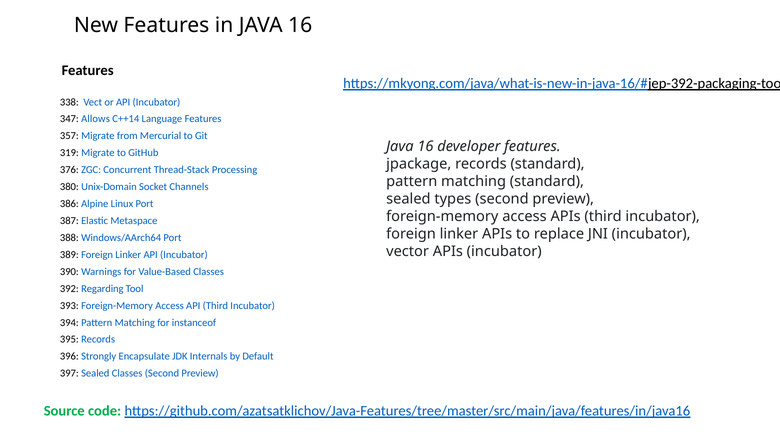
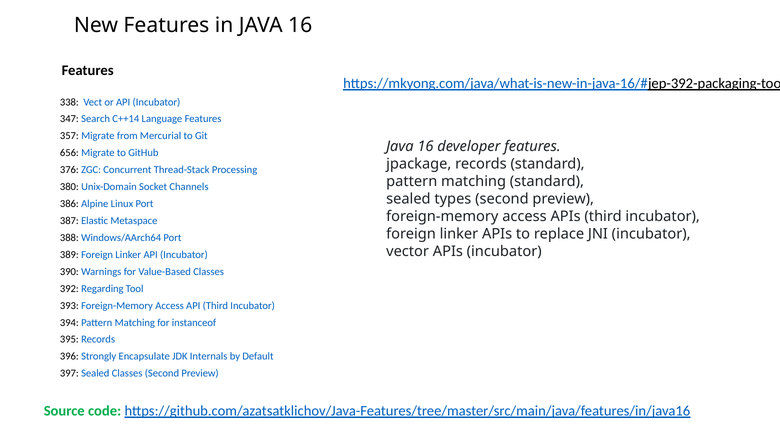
Allows: Allows -> Search
319: 319 -> 656
